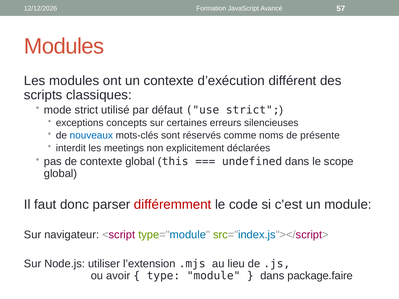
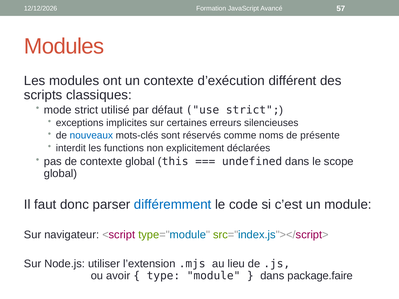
concepts: concepts -> implicites
meetings: meetings -> functions
différemment colour: red -> blue
